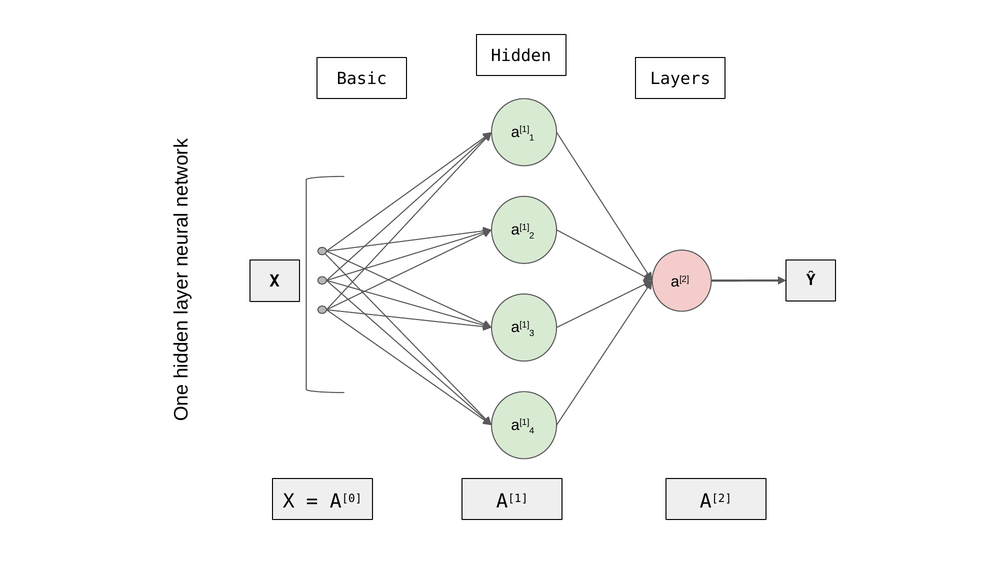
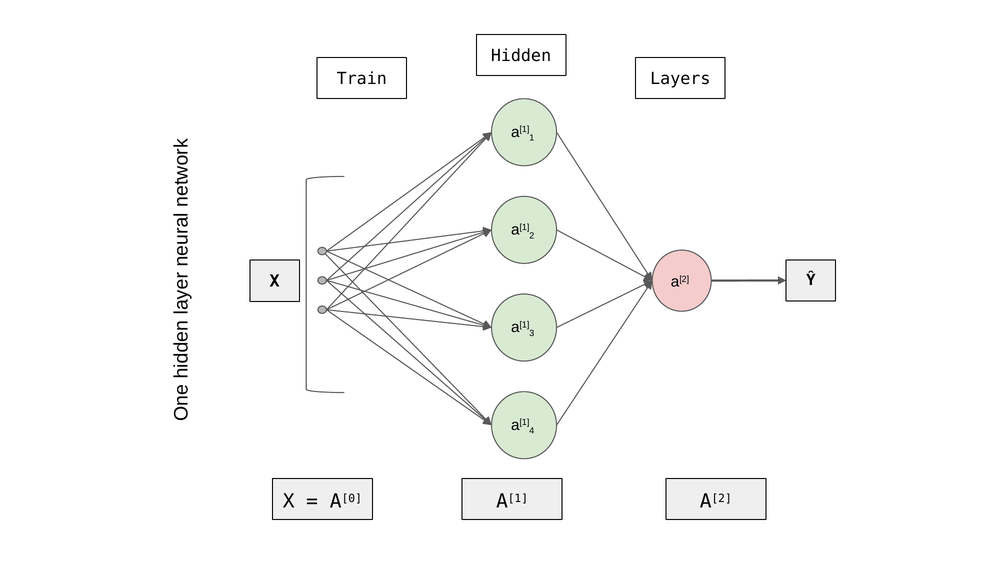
Basic: Basic -> Train
